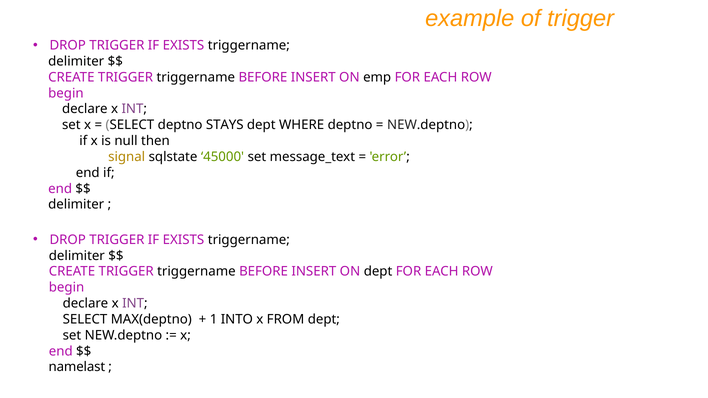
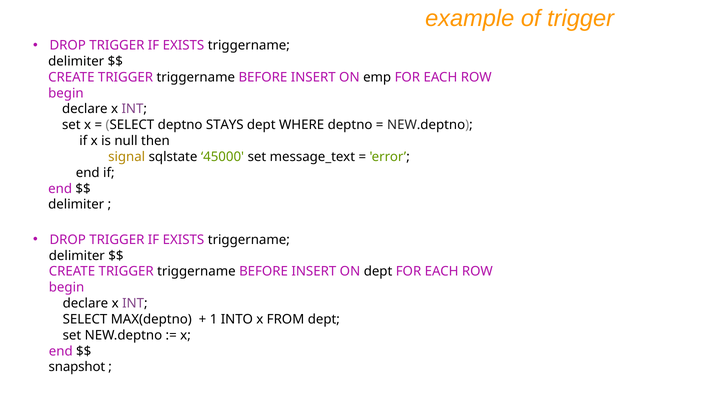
namelast: namelast -> snapshot
